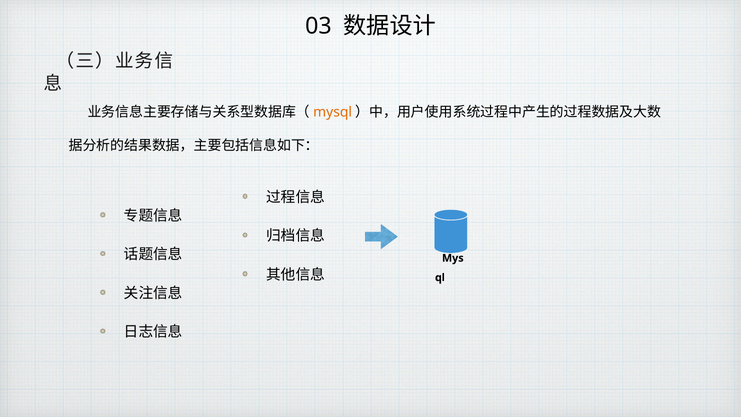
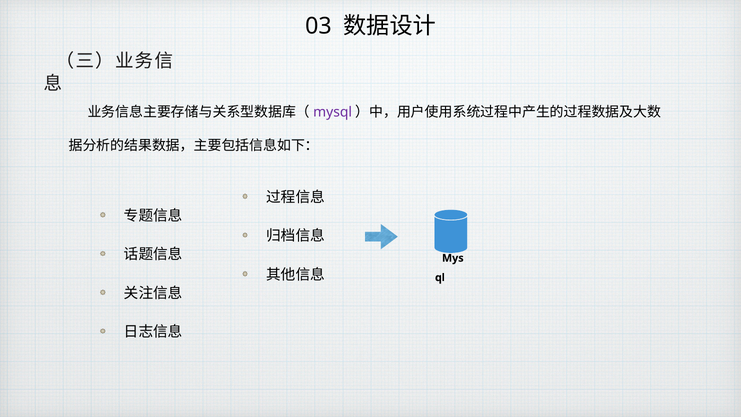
mysql colour: orange -> purple
